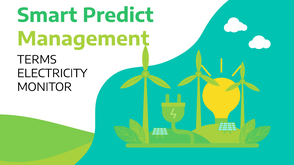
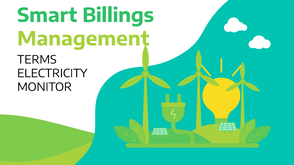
Predict: Predict -> Billings
